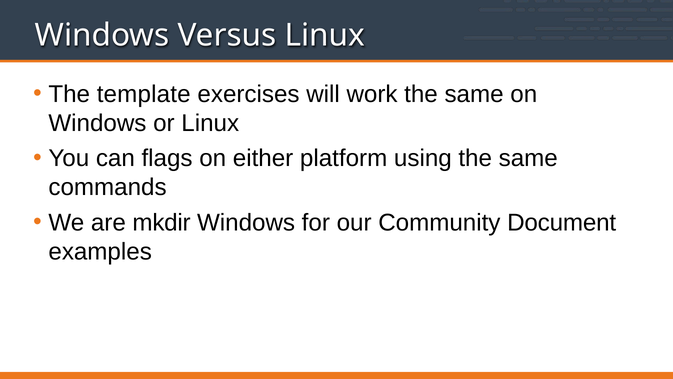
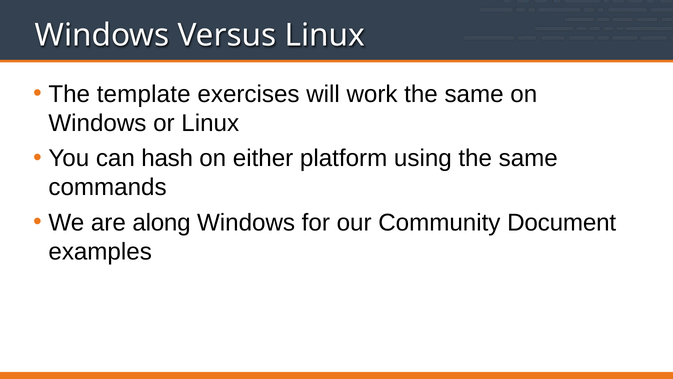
flags: flags -> hash
mkdir: mkdir -> along
